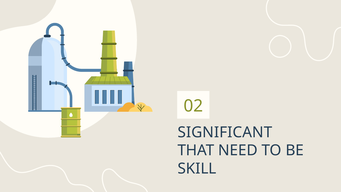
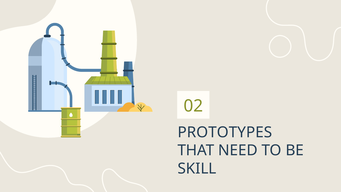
SIGNIFICANT: SIGNIFICANT -> PROTOTYPES
